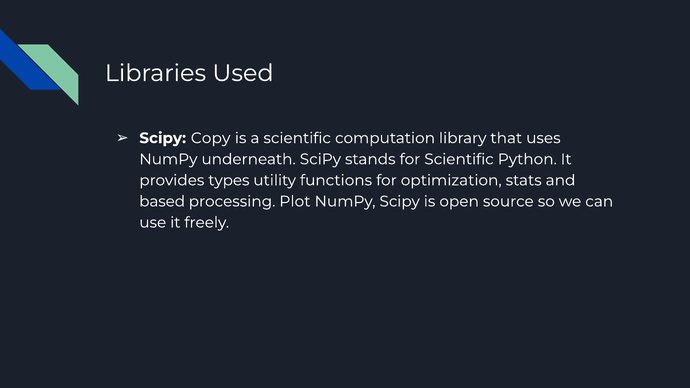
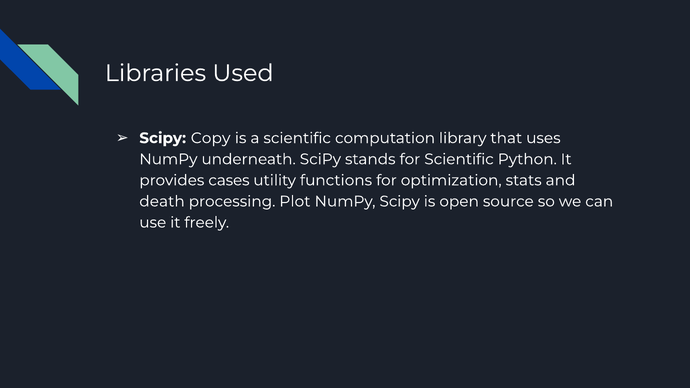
types: types -> cases
based: based -> death
